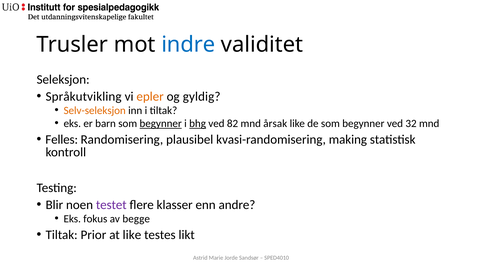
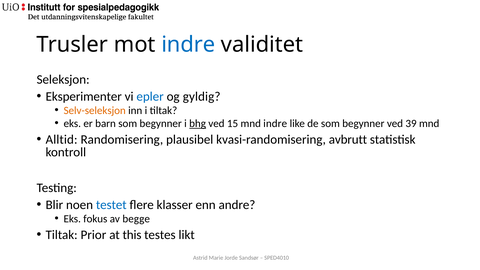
Språkutvikling: Språkutvikling -> Eksperimenter
epler colour: orange -> blue
begynner at (161, 124) underline: present -> none
82: 82 -> 15
mnd årsak: årsak -> indre
32: 32 -> 39
Felles: Felles -> Alltid
making: making -> avbrutt
testet colour: purple -> blue
at like: like -> this
